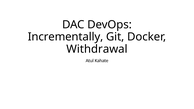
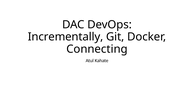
Withdrawal: Withdrawal -> Connecting
